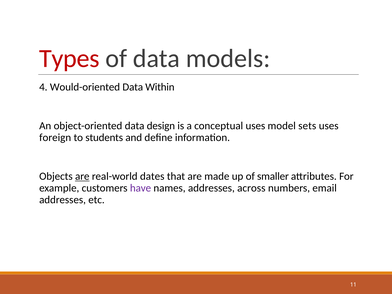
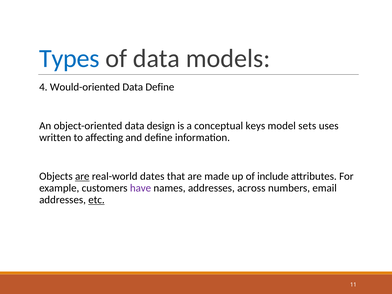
Types colour: red -> blue
Data Within: Within -> Define
conceptual uses: uses -> keys
foreign: foreign -> written
students: students -> affecting
smaller: smaller -> include
etc underline: none -> present
